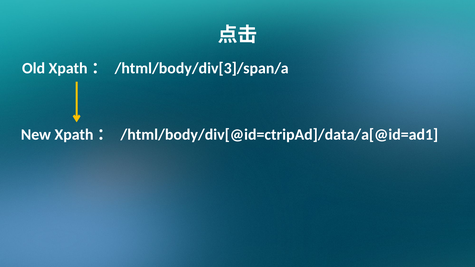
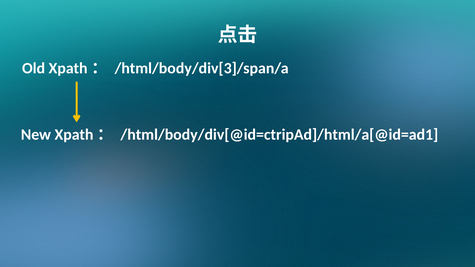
/html/body/div[@id=ctripAd]/data/a[@id=ad1: /html/body/div[@id=ctripAd]/data/a[@id=ad1 -> /html/body/div[@id=ctripAd]/html/a[@id=ad1
